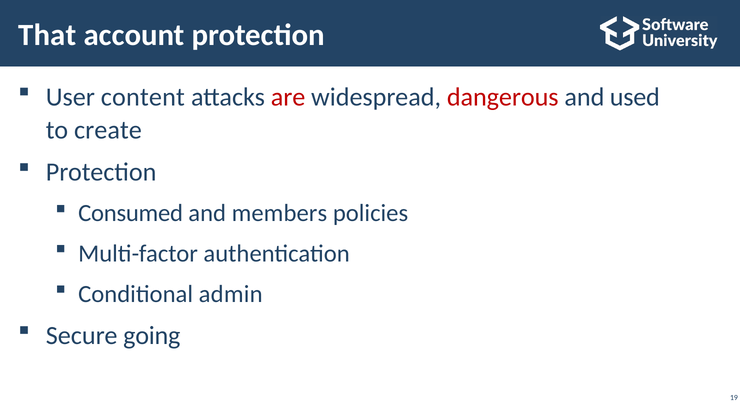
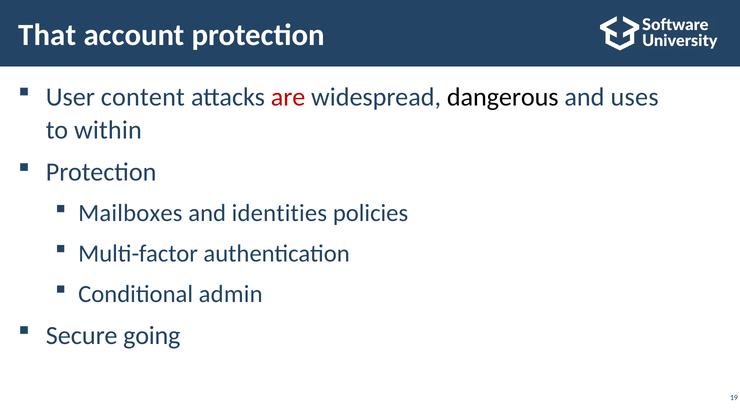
dangerous colour: red -> black
used: used -> uses
create: create -> within
Consumed: Consumed -> Mailboxes
members: members -> identities
